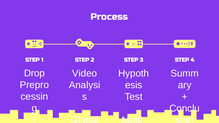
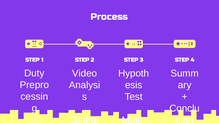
Drop: Drop -> Duty
